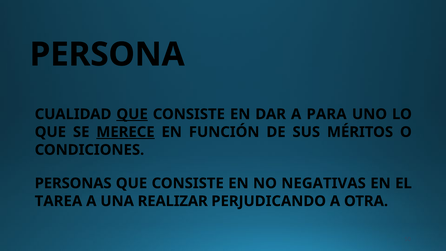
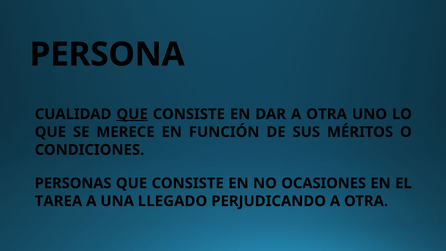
DAR A PARA: PARA -> OTRA
MERECE underline: present -> none
NEGATIVAS: NEGATIVAS -> OCASIONES
REALIZAR: REALIZAR -> LLEGADO
